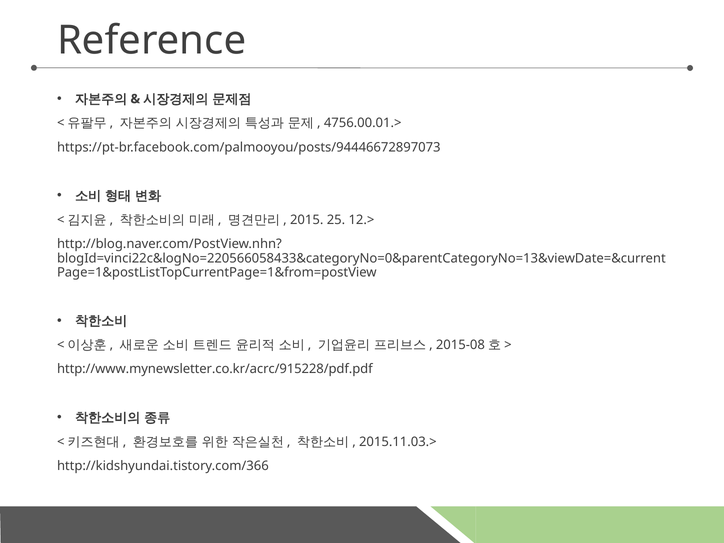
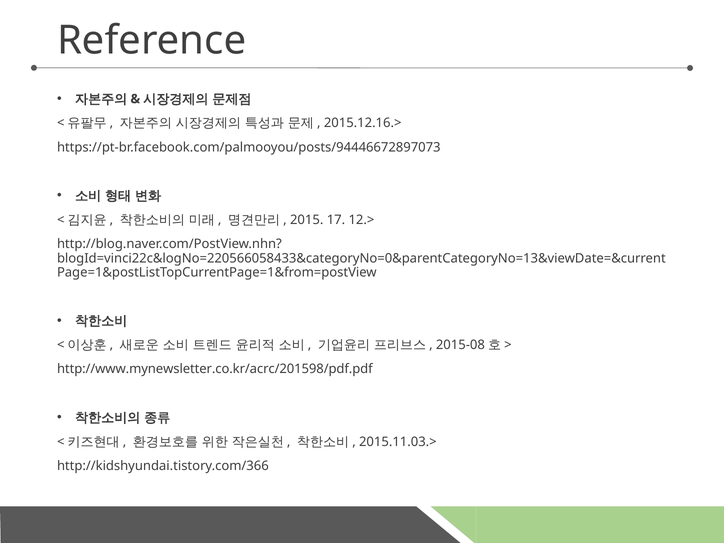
4756.00.01.>: 4756.00.01.> -> 2015.12.16.>
25: 25 -> 17
http://www.mynewsletter.co.kr/acrc/915228/pdf.pdf: http://www.mynewsletter.co.kr/acrc/915228/pdf.pdf -> http://www.mynewsletter.co.kr/acrc/201598/pdf.pdf
